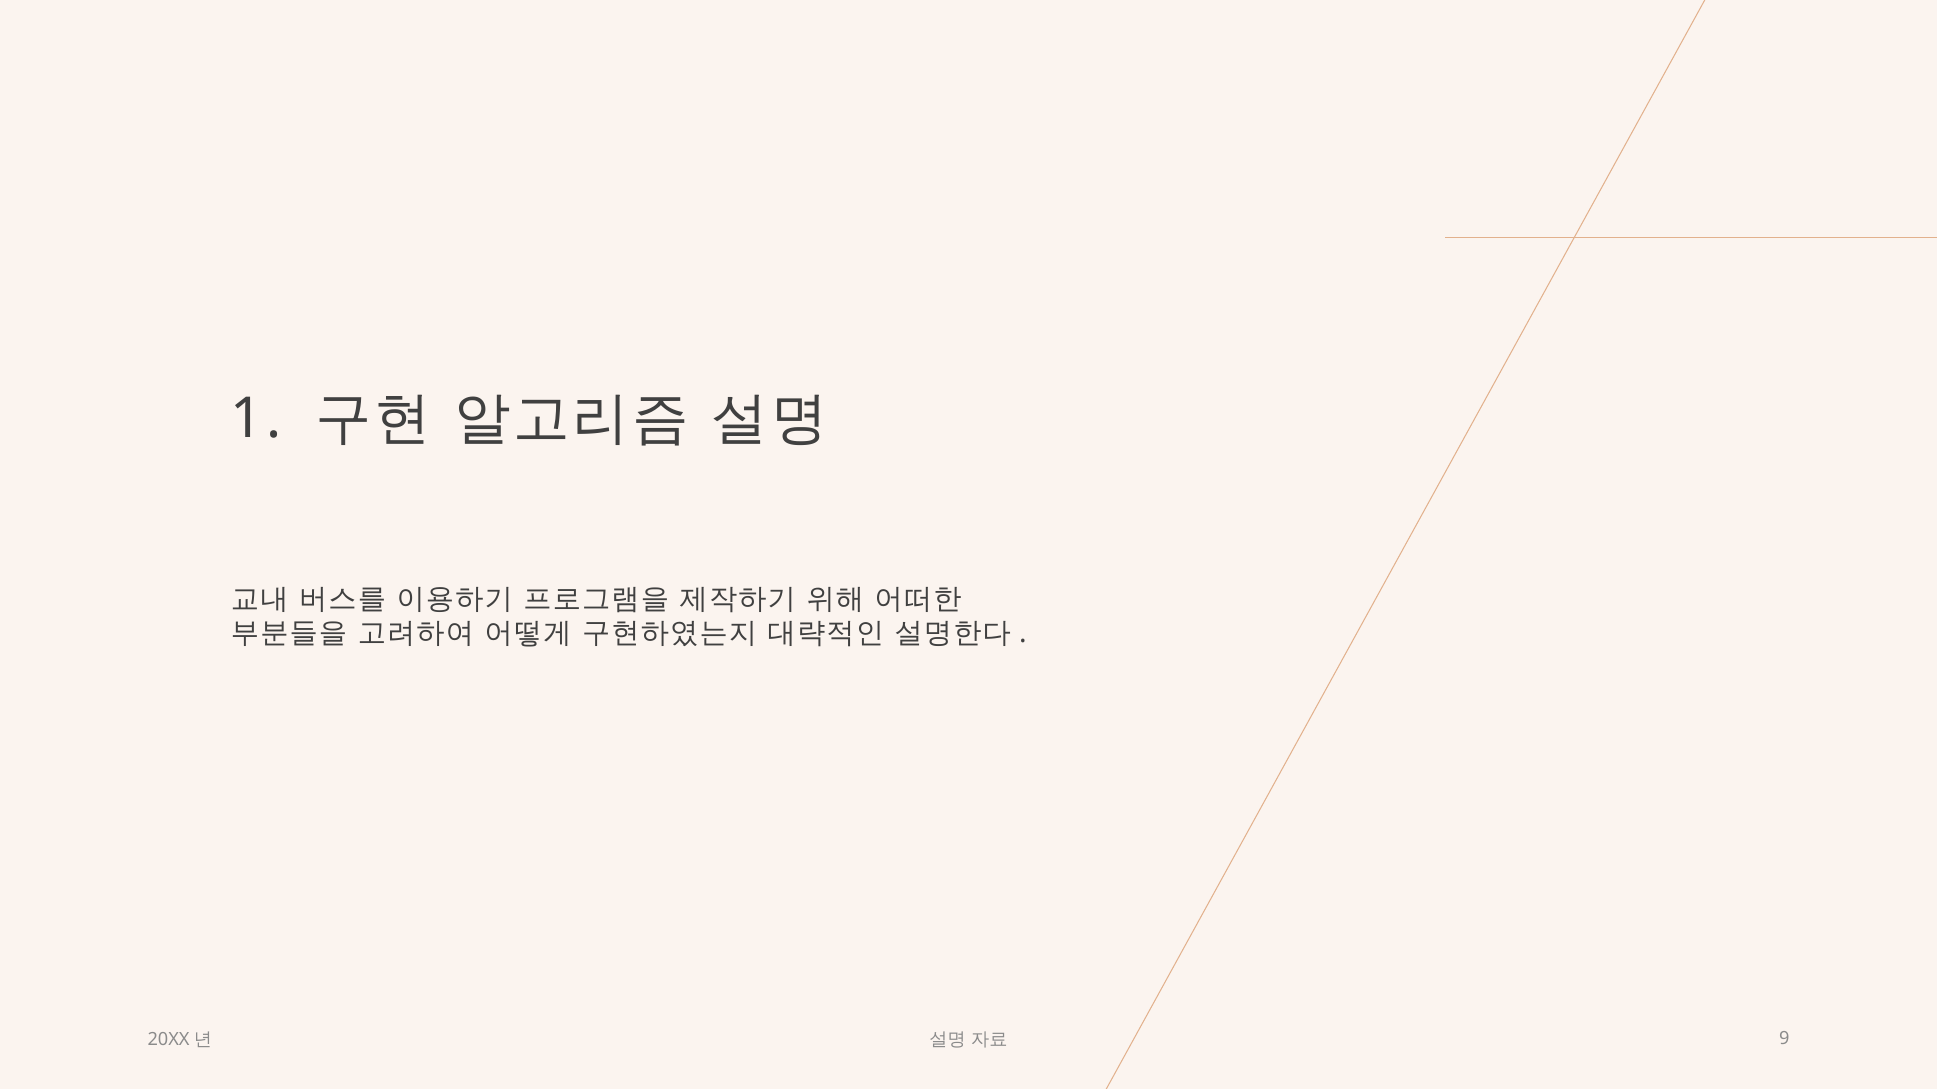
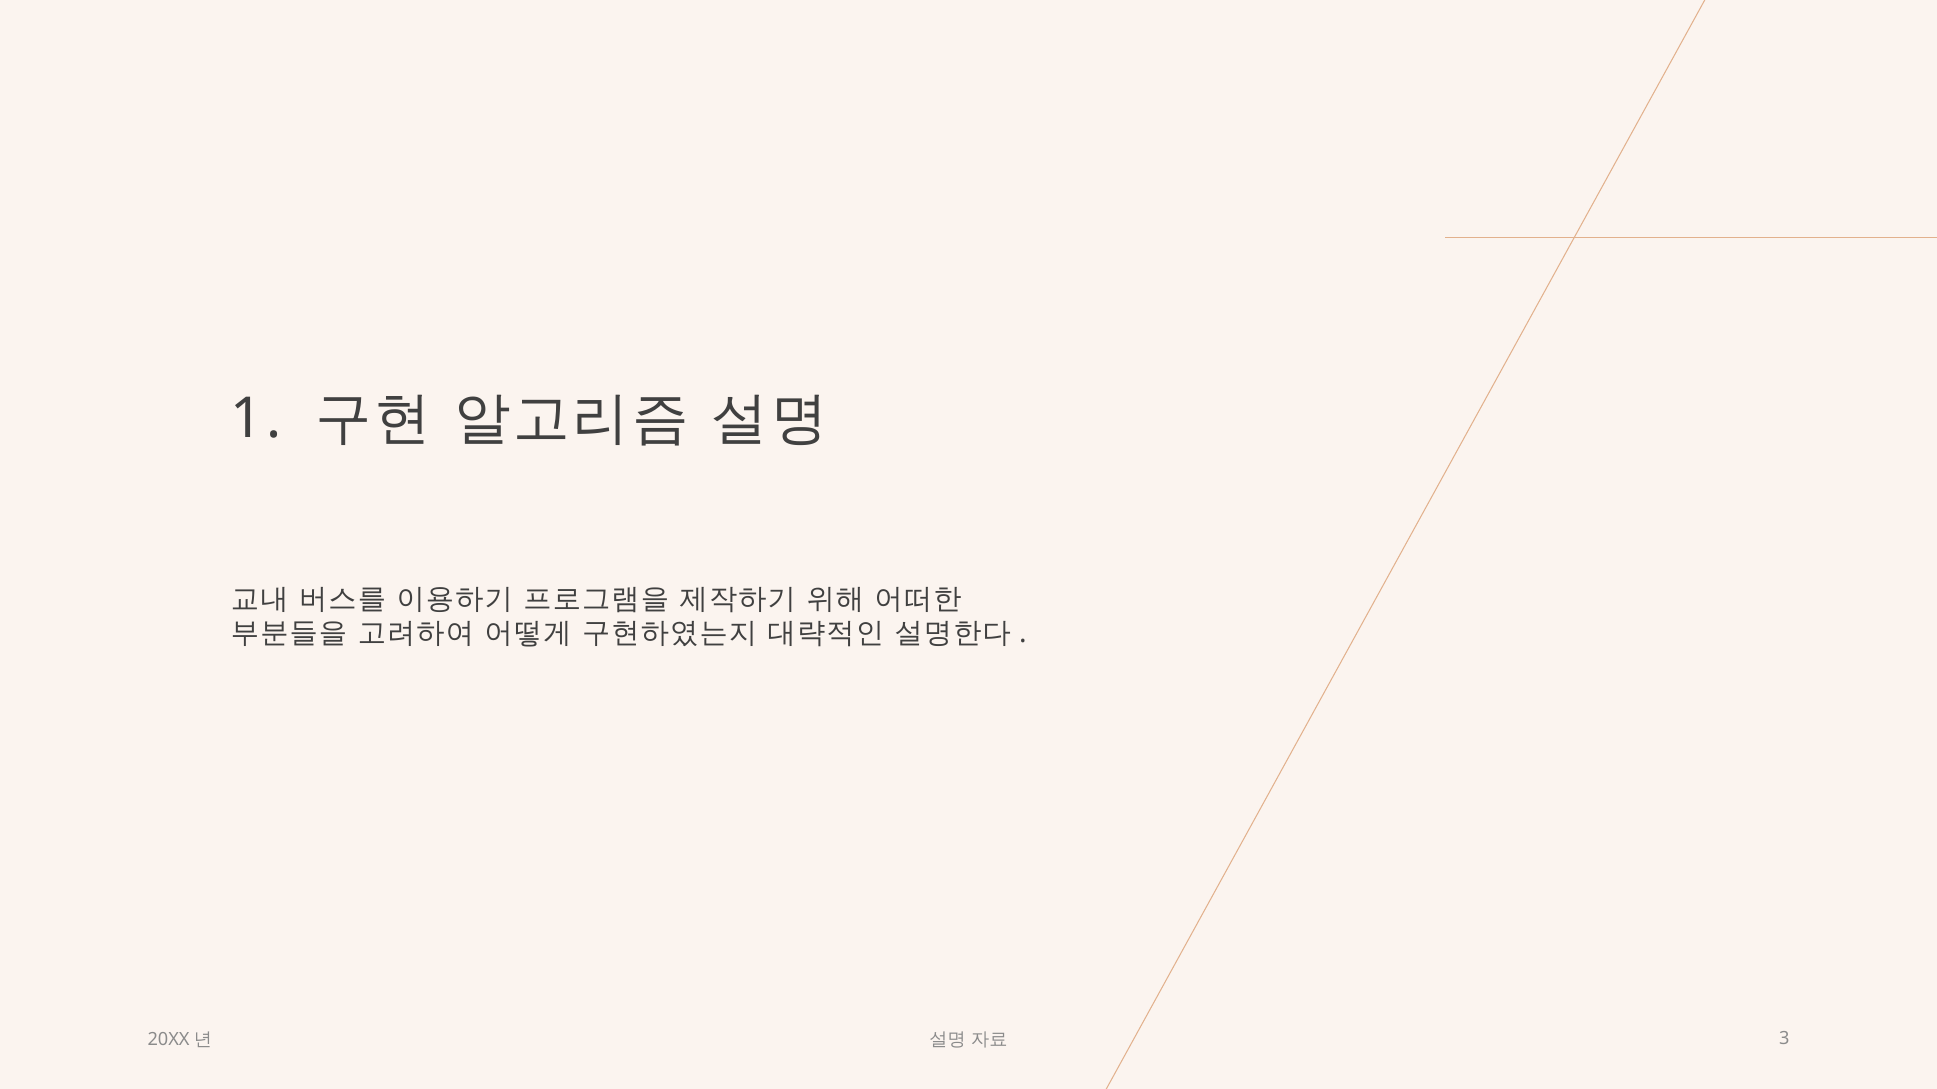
9: 9 -> 3
